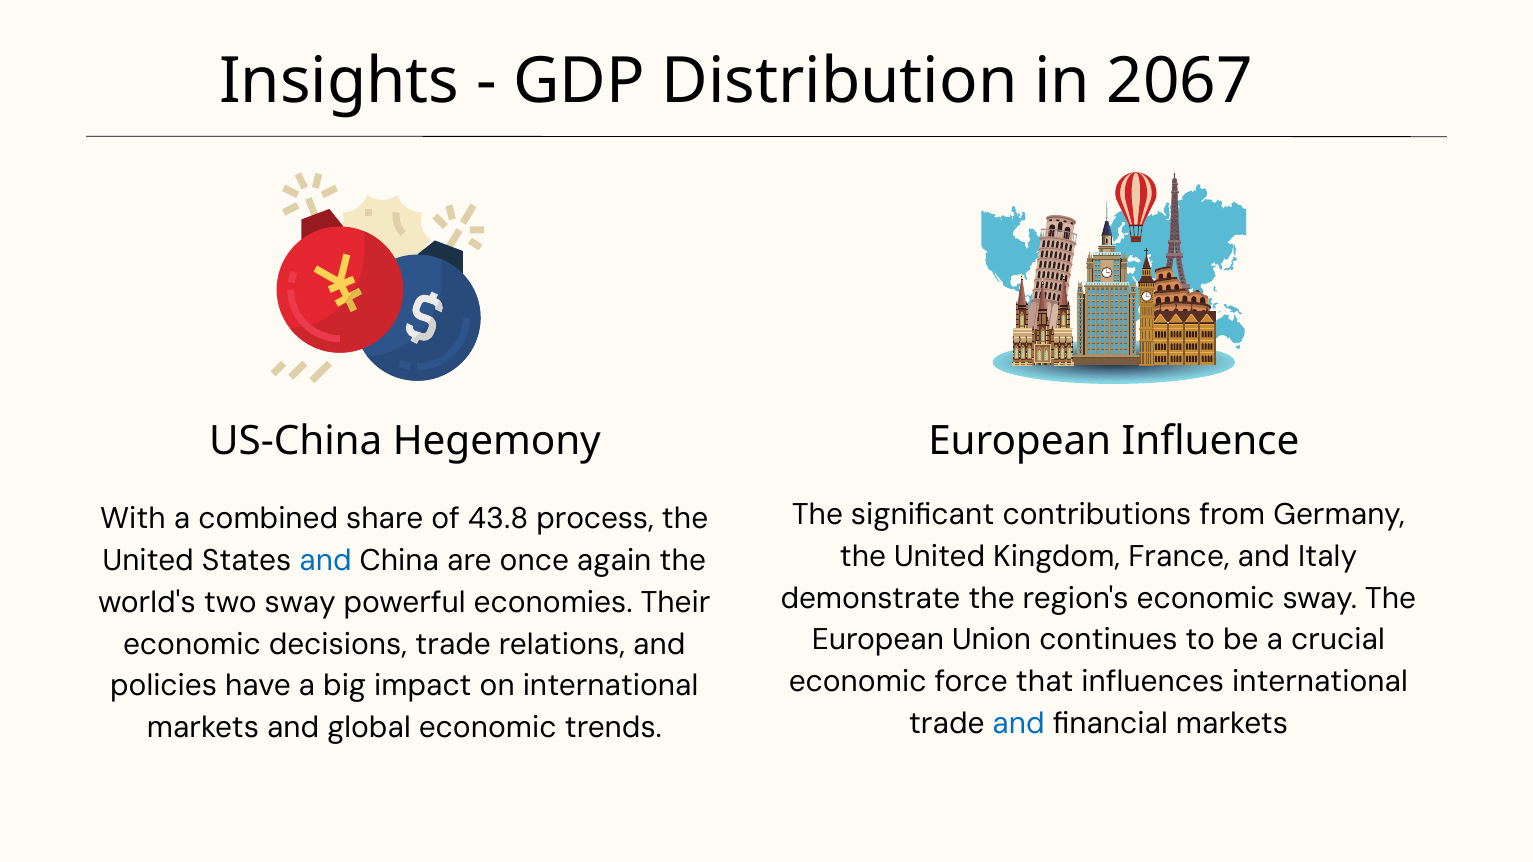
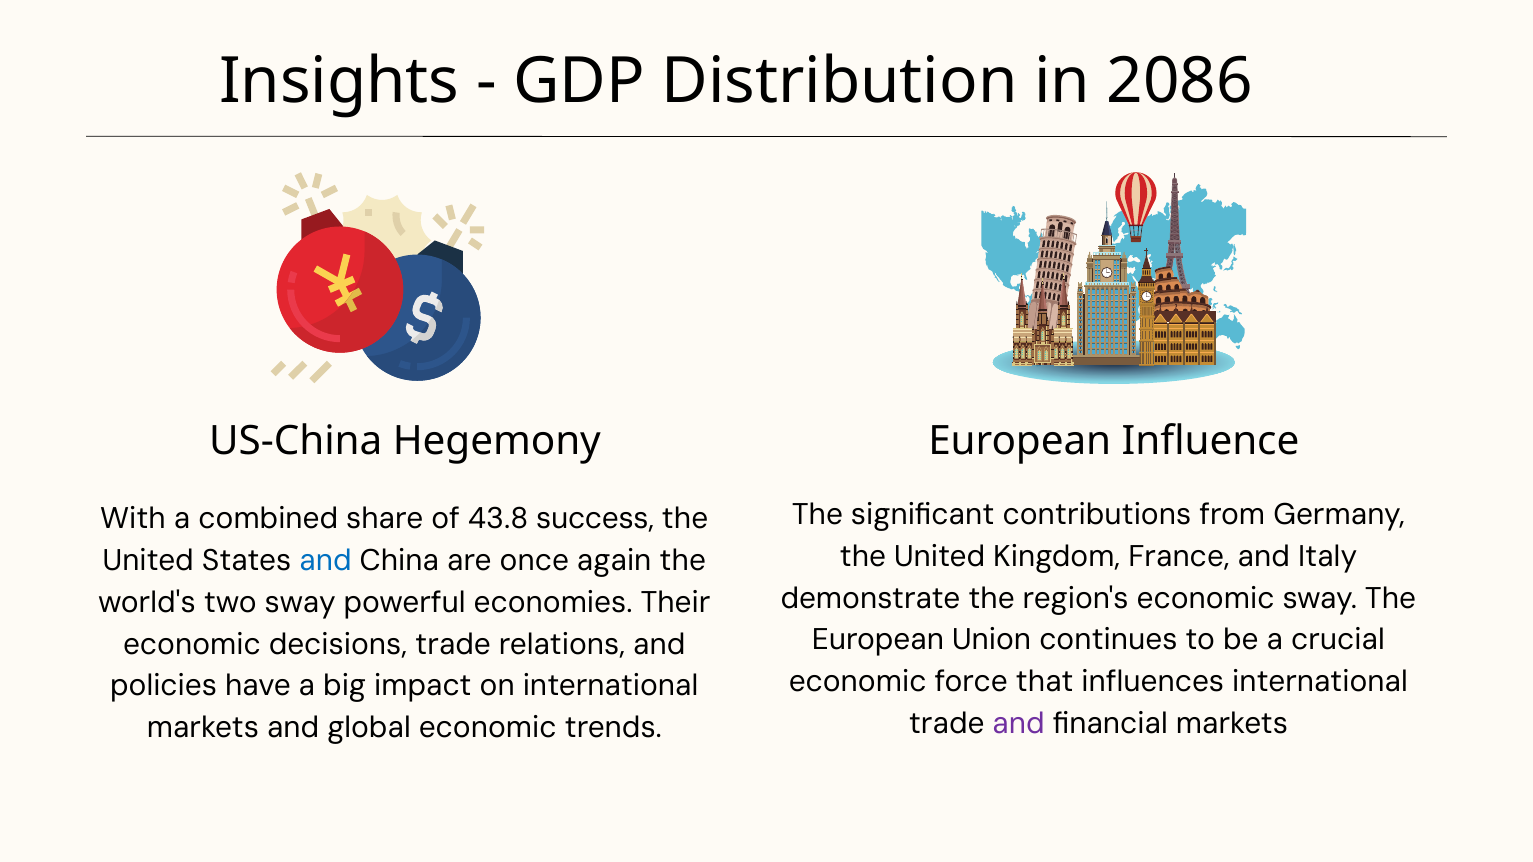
2067: 2067 -> 2086
process: process -> success
and at (1019, 724) colour: blue -> purple
